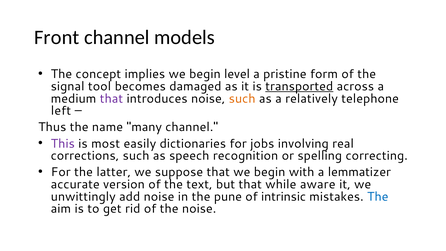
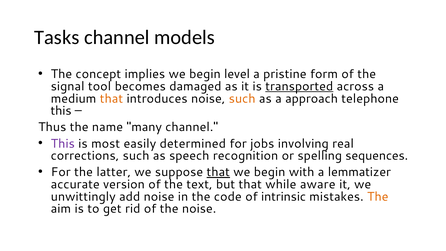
Front: Front -> Tasks
that at (111, 98) colour: purple -> orange
relatively: relatively -> approach
left at (61, 111): left -> this
dictionaries: dictionaries -> determined
correcting: correcting -> sequences
that at (218, 172) underline: none -> present
pune: pune -> code
The at (378, 196) colour: blue -> orange
